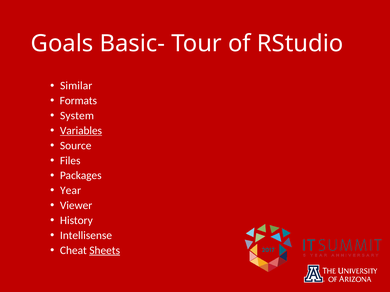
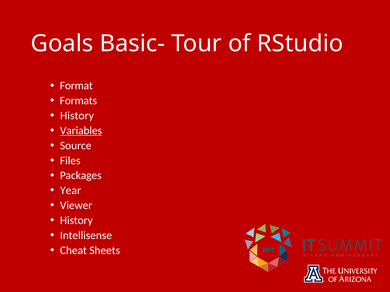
Similar: Similar -> Format
System at (77, 116): System -> History
Sheets underline: present -> none
